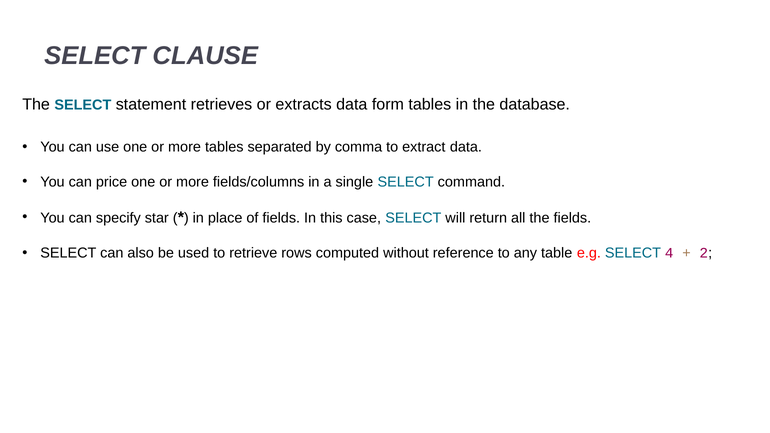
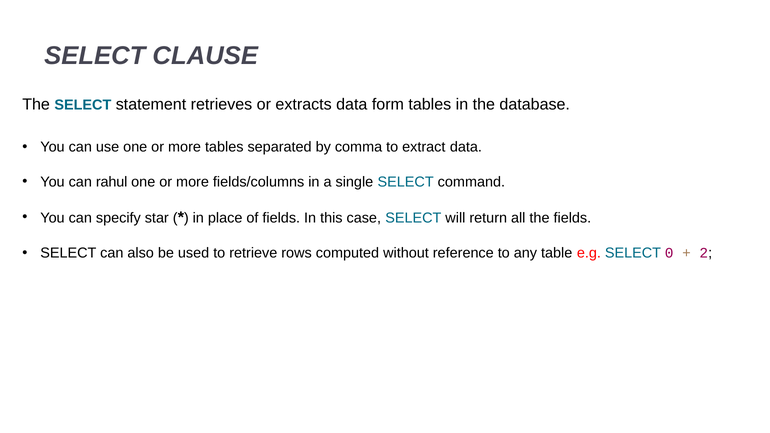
price: price -> rahul
4: 4 -> 0
